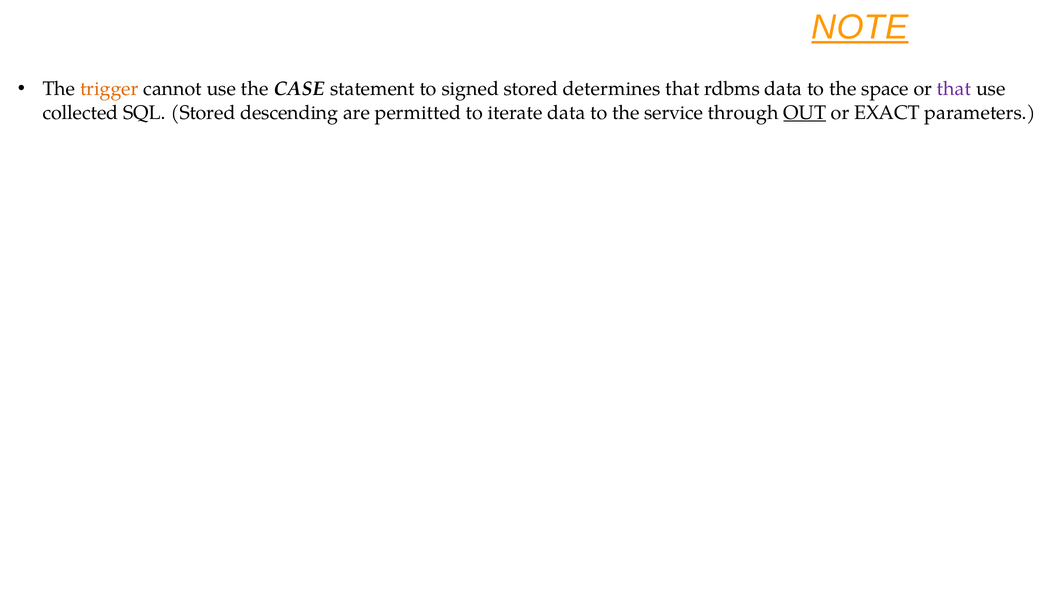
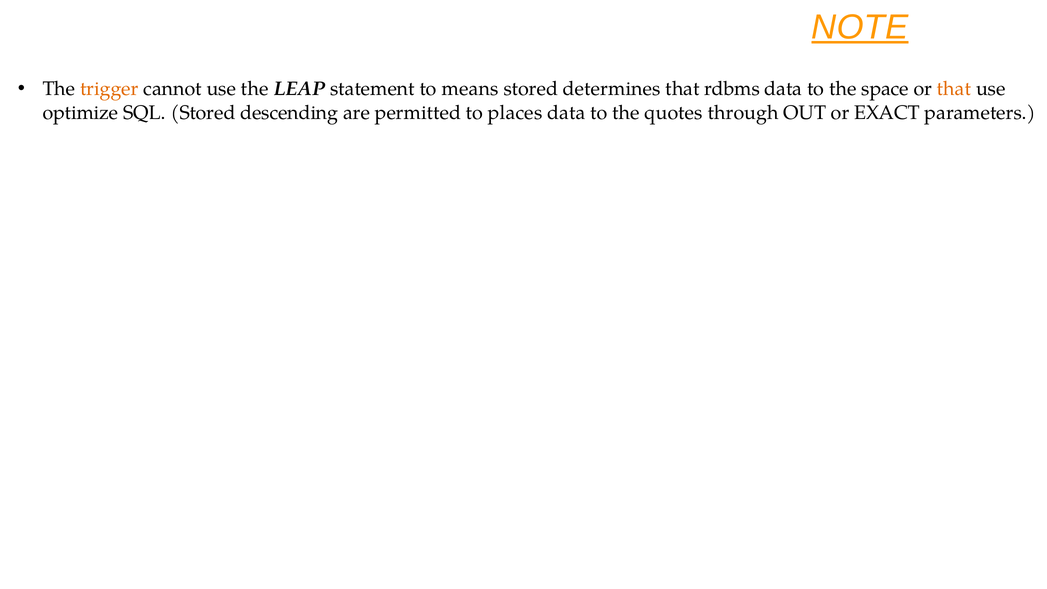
CASE: CASE -> LEAP
signed: signed -> means
that at (954, 89) colour: purple -> orange
collected: collected -> optimize
iterate: iterate -> places
service: service -> quotes
OUT underline: present -> none
